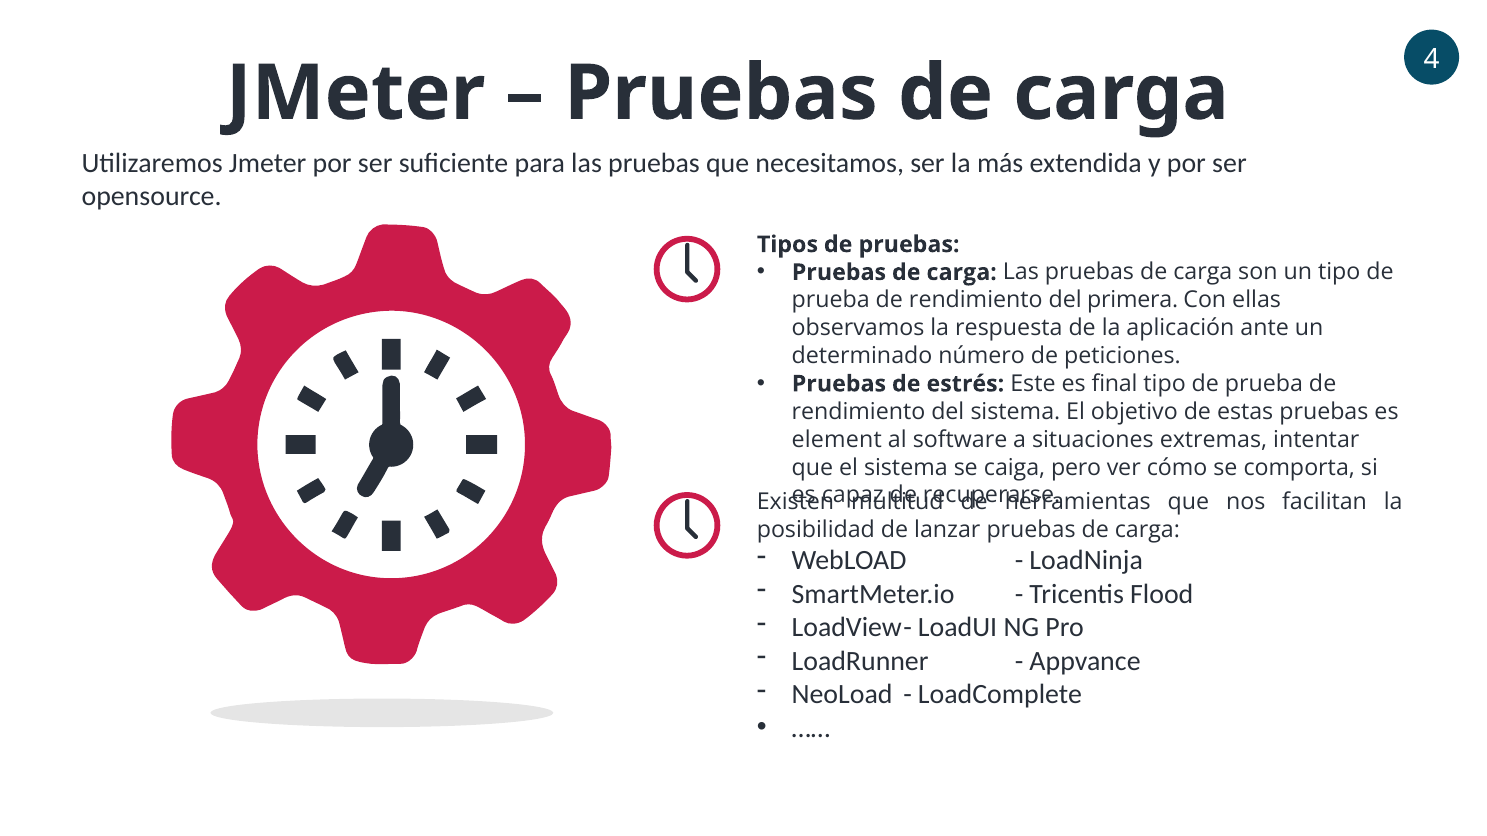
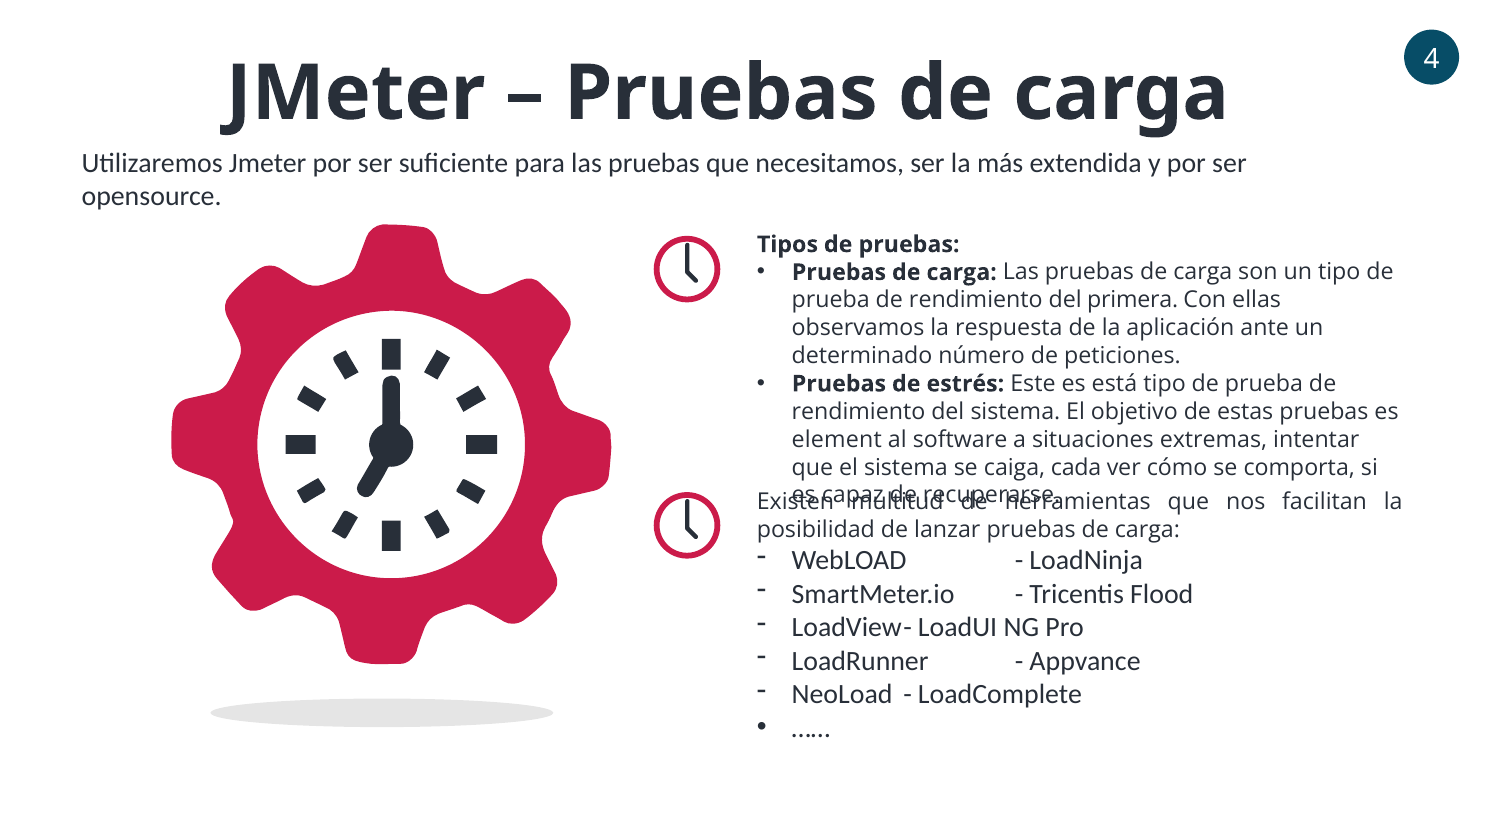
final: final -> está
pero: pero -> cada
